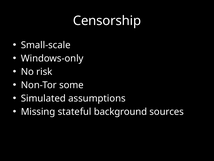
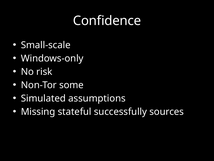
Censorship: Censorship -> Confidence
background: background -> successfully
